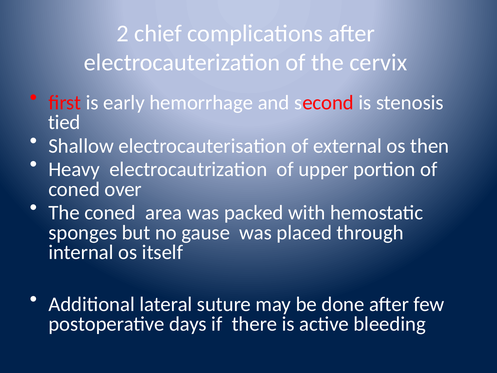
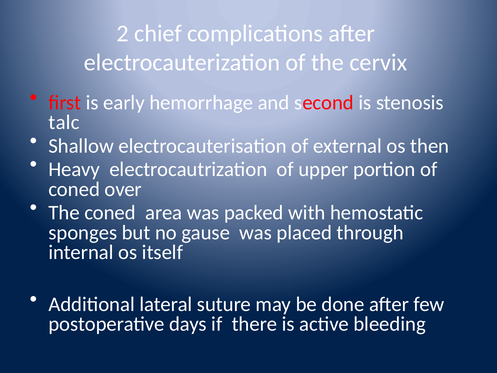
tied: tied -> talc
